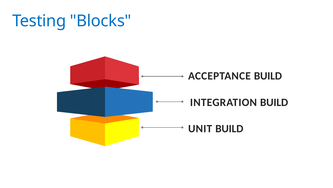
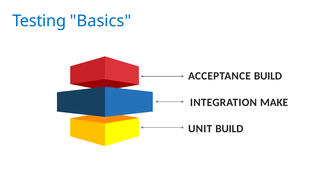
Blocks: Blocks -> Basics
INTEGRATION BUILD: BUILD -> MAKE
